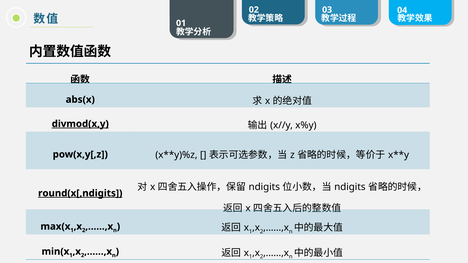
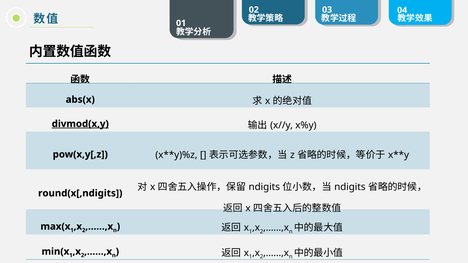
round(x[,ndigits underline: present -> none
